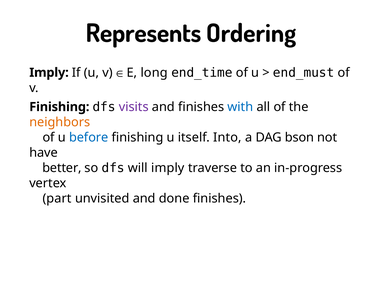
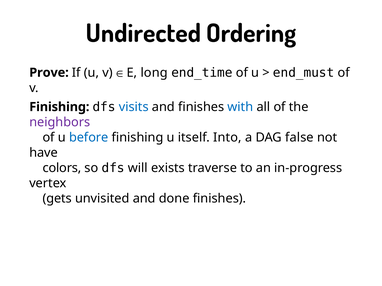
Represents: Represents -> Undirected
Imply at (49, 73): Imply -> Prove
visits colour: purple -> blue
neighbors colour: orange -> purple
bson: bson -> false
better: better -> colors
will imply: imply -> exists
part: part -> gets
